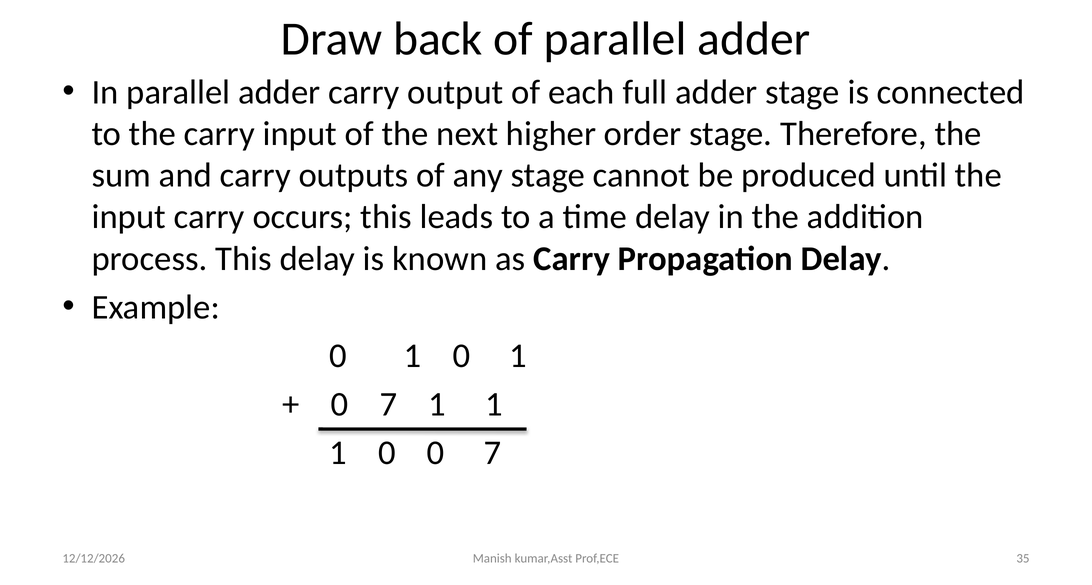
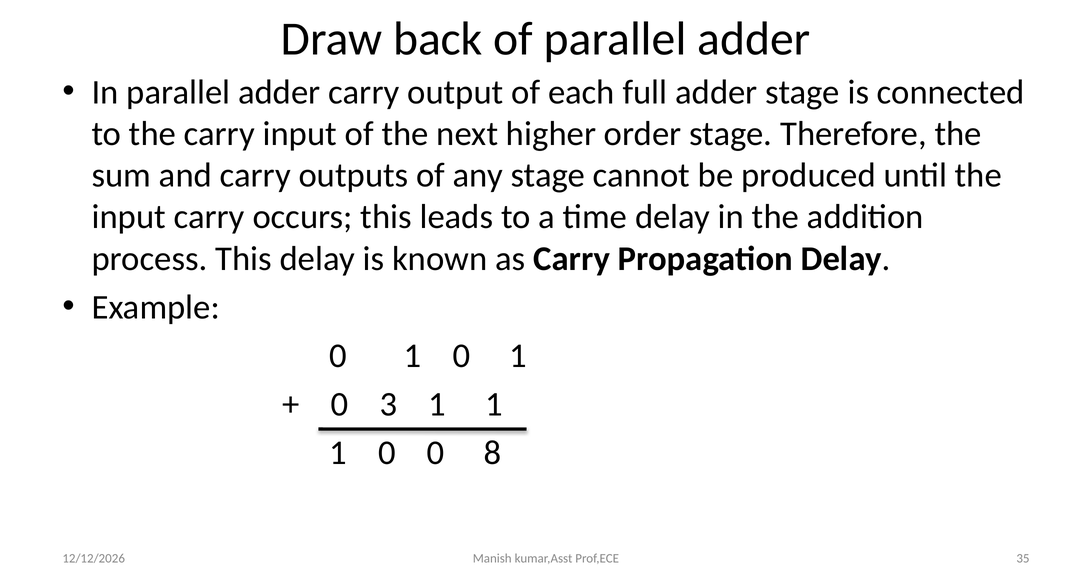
7 at (388, 404): 7 -> 3
0 0 7: 7 -> 8
